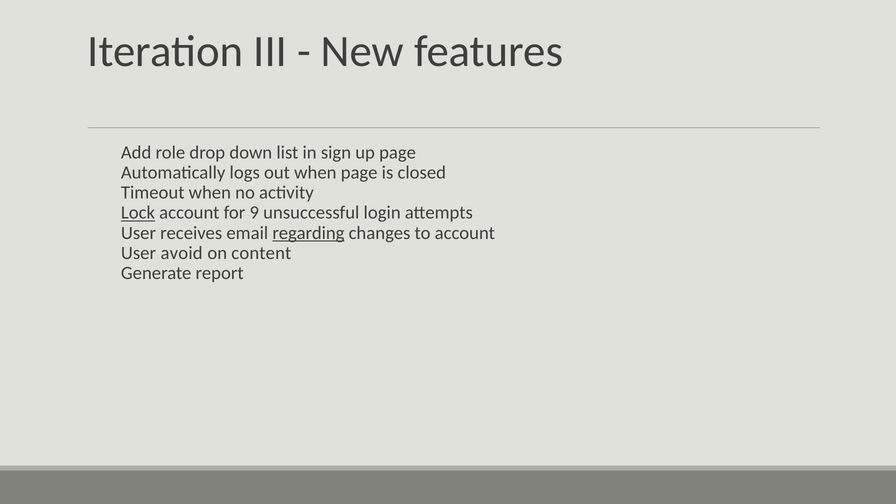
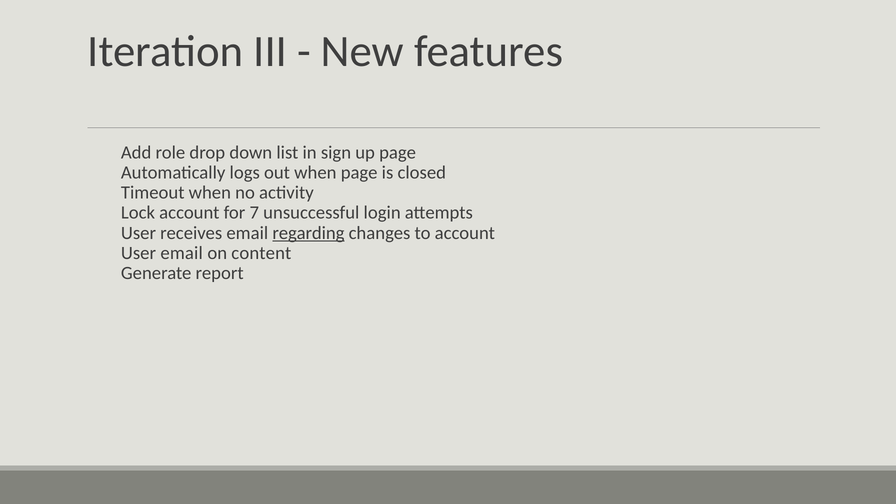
Lock underline: present -> none
9: 9 -> 7
User avoid: avoid -> email
